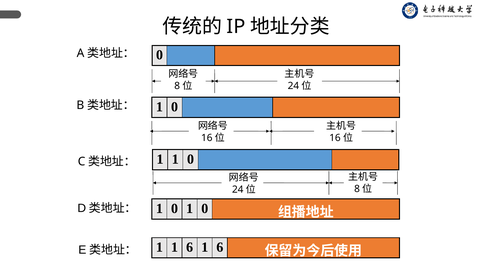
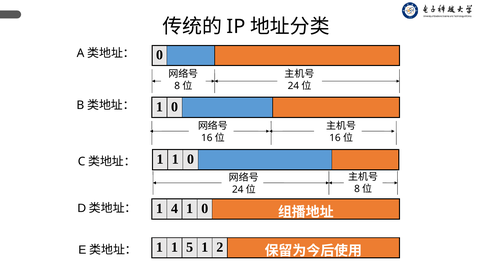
0 at (175, 209): 0 -> 4
1 1 6: 6 -> 5
6 at (220, 248): 6 -> 2
